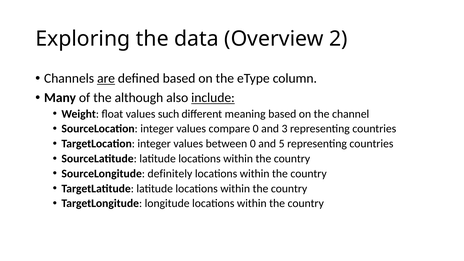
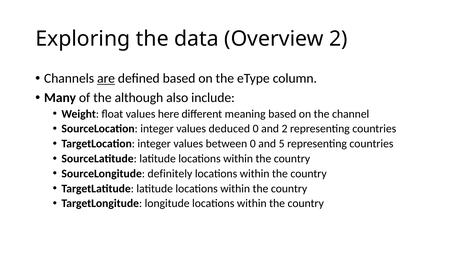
include underline: present -> none
such: such -> here
compare: compare -> deduced
and 3: 3 -> 2
